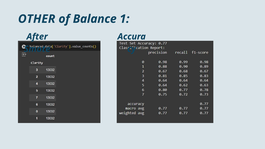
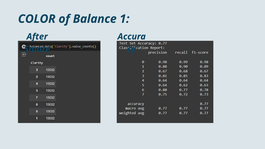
OTHER: OTHER -> COLOR
